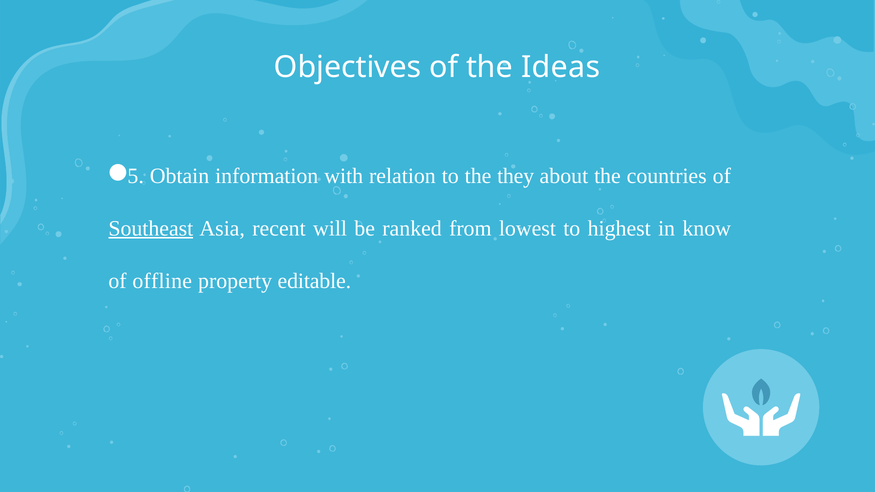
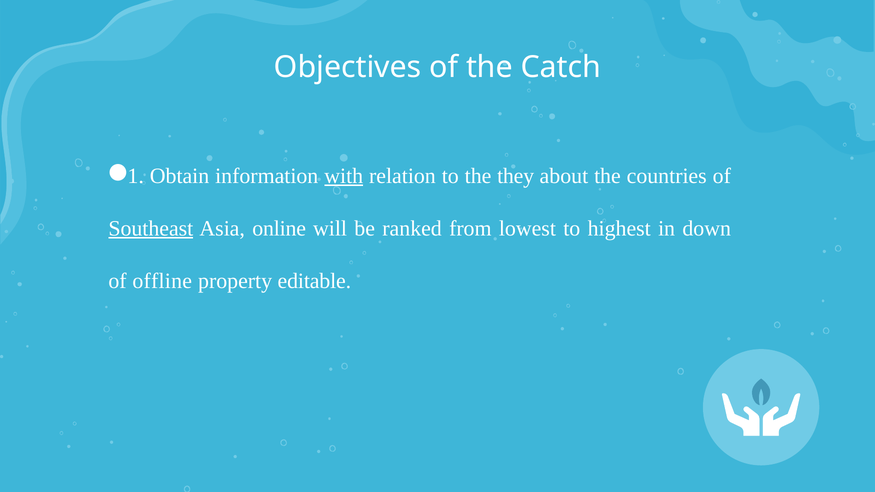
Ideas: Ideas -> Catch
5: 5 -> 1
with underline: none -> present
recent: recent -> online
know: know -> down
